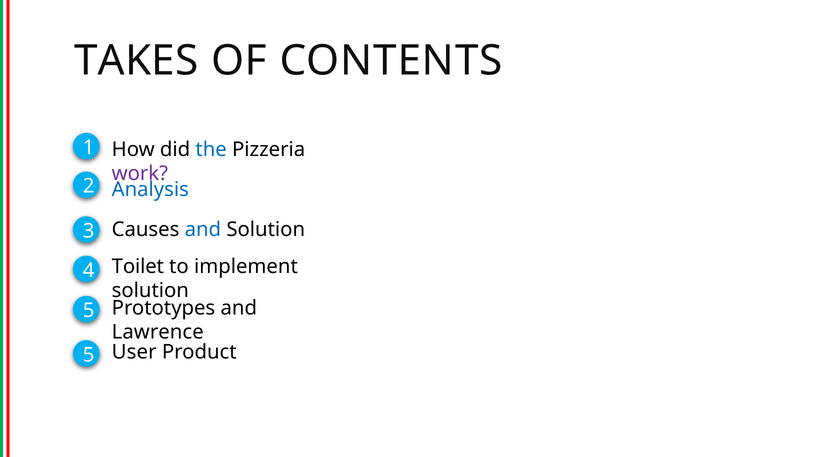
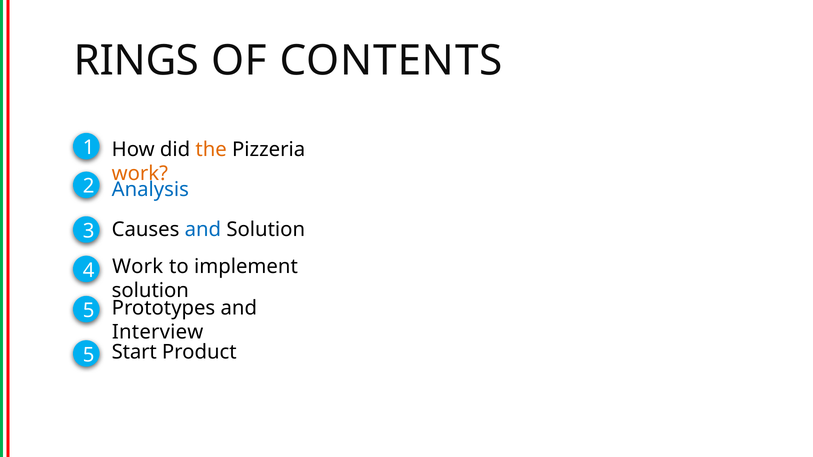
TAKES: TAKES -> RINGS
the colour: blue -> orange
work at (140, 174) colour: purple -> orange
4 Toilet: Toilet -> Work
Lawrence: Lawrence -> Interview
User: User -> Start
